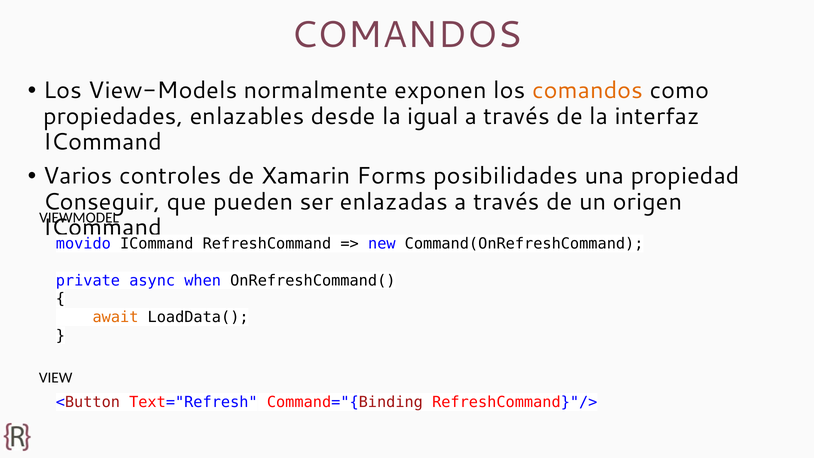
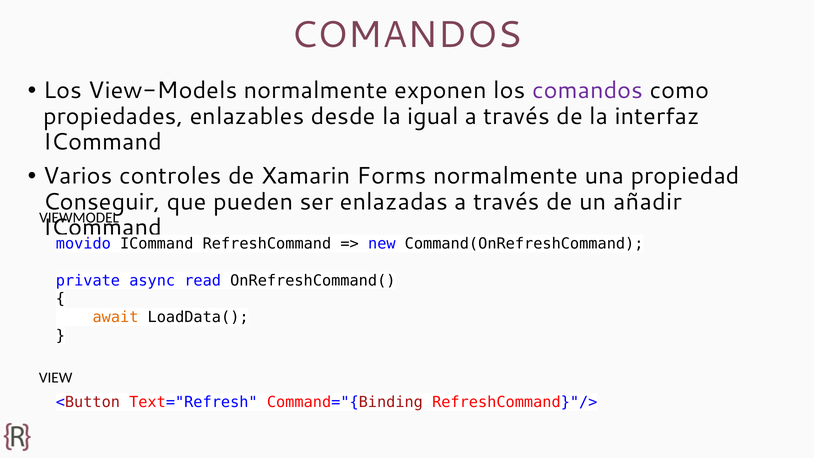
comandos at (588, 91) colour: orange -> purple
Forms posibilidades: posibilidades -> normalmente
origen: origen -> añadir
when: when -> read
